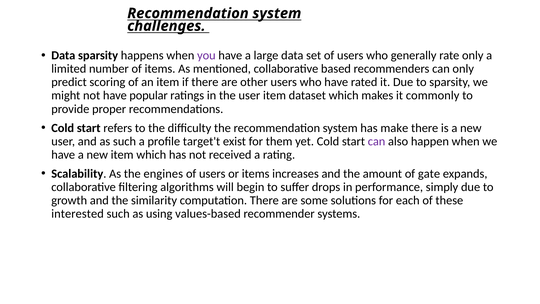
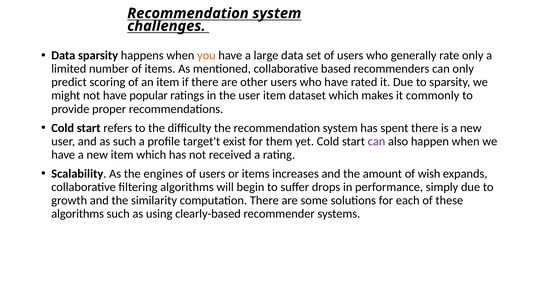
you colour: purple -> orange
make: make -> spent
gate: gate -> wish
interested at (78, 214): interested -> algorithms
values-based: values-based -> clearly-based
